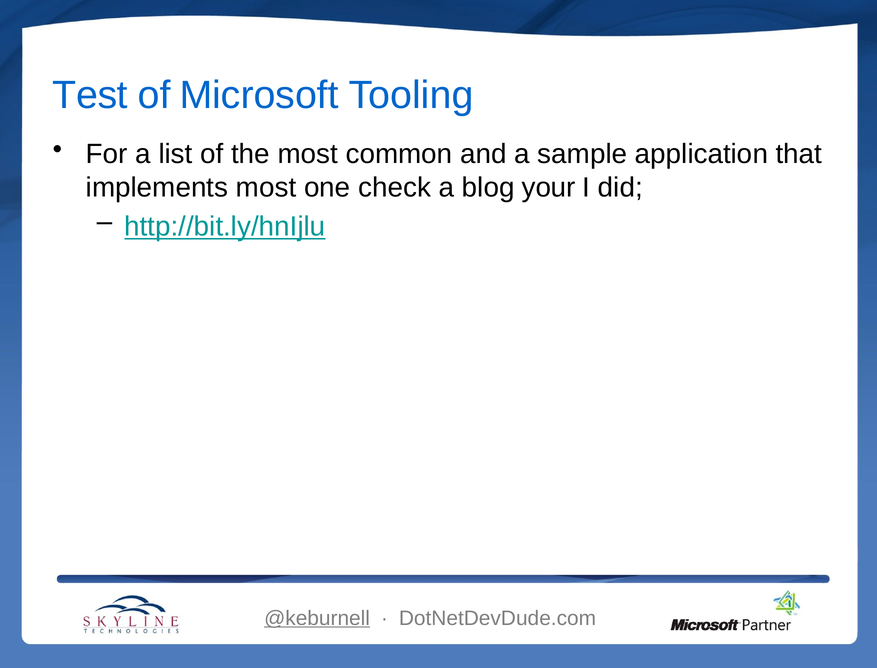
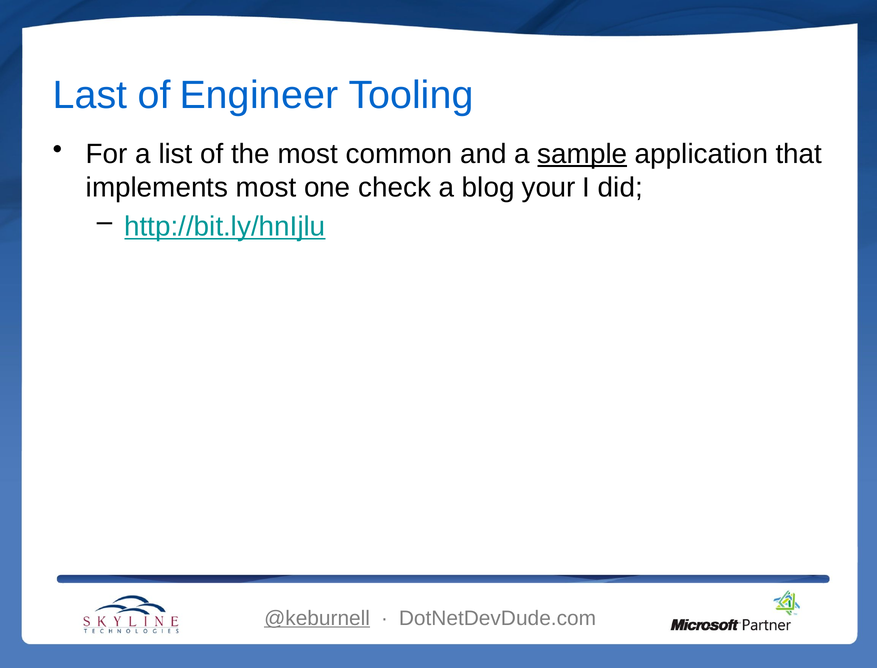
Test: Test -> Last
Microsoft: Microsoft -> Engineer
sample underline: none -> present
